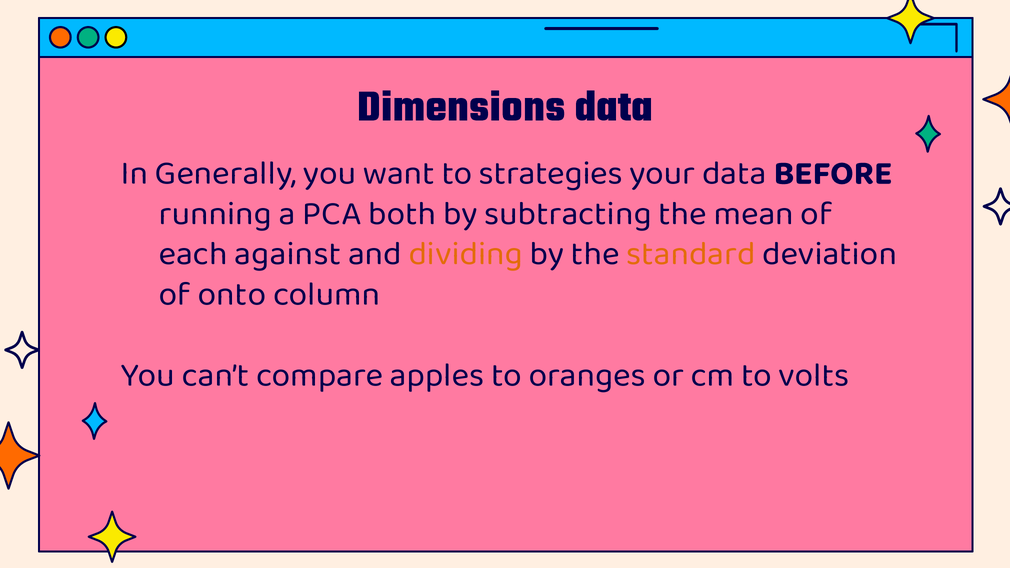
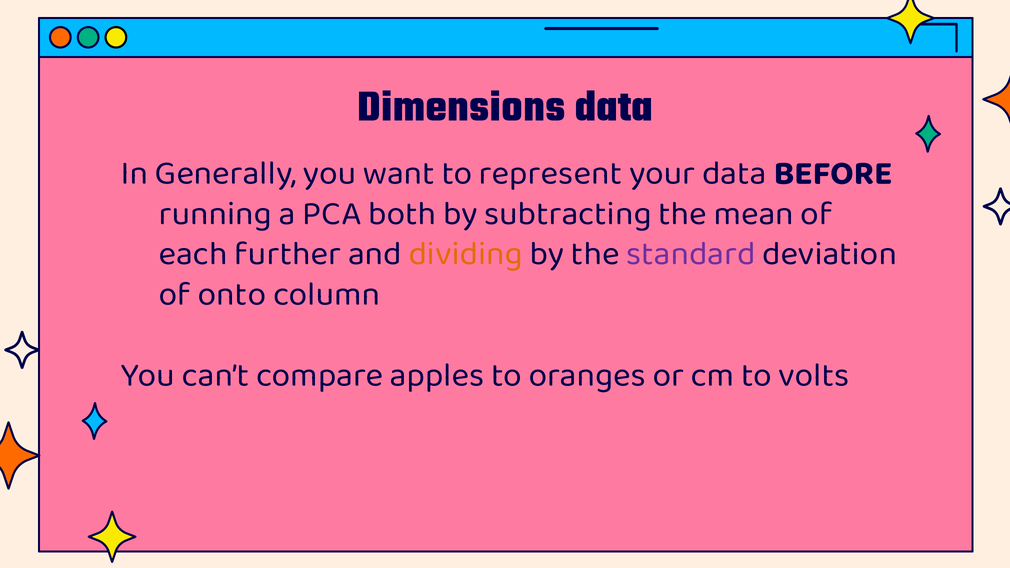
strategies: strategies -> represent
against: against -> further
standard colour: orange -> purple
